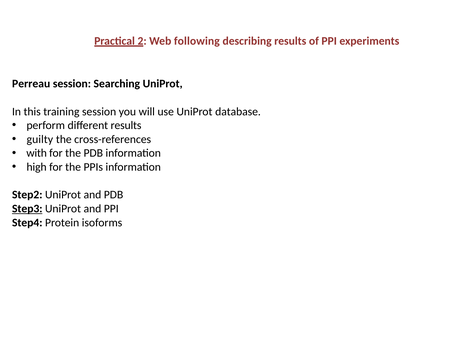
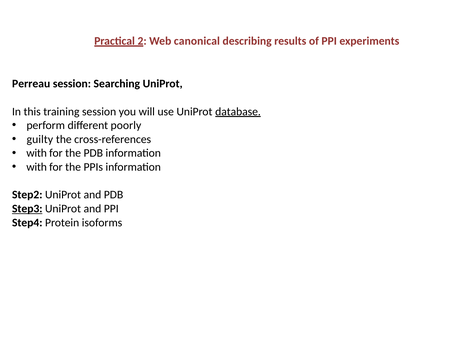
following: following -> canonical
database underline: none -> present
different results: results -> poorly
high at (37, 167): high -> with
